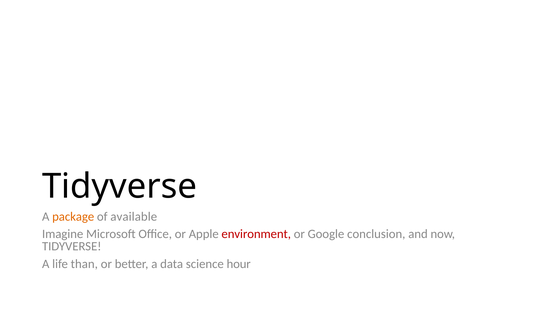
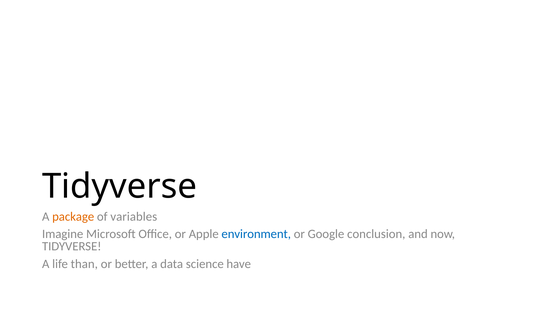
available: available -> variables
environment colour: red -> blue
hour: hour -> have
